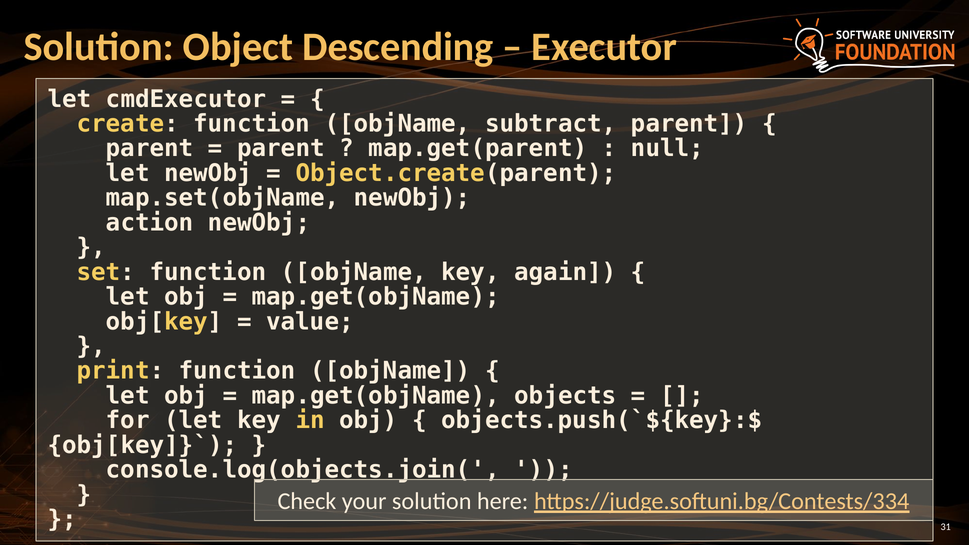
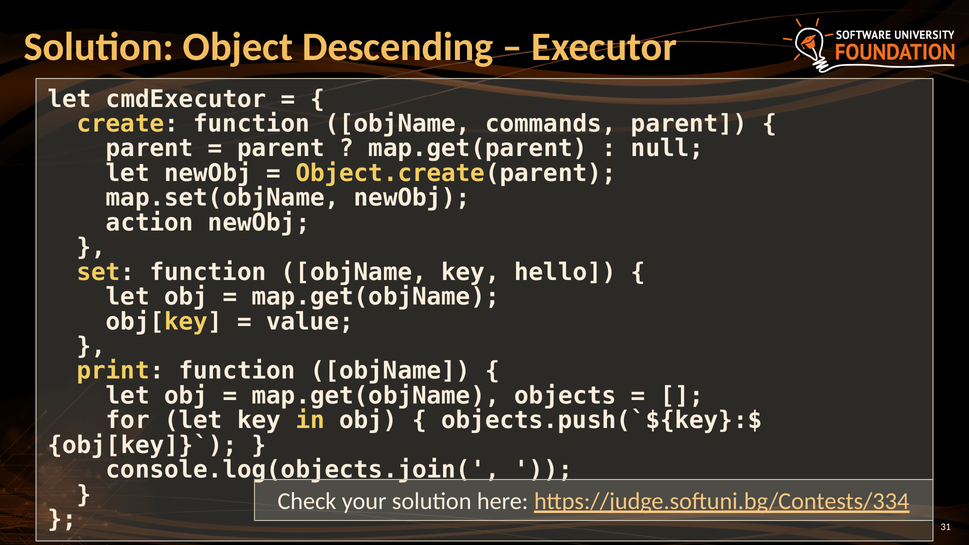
subtract: subtract -> commands
again: again -> hello
